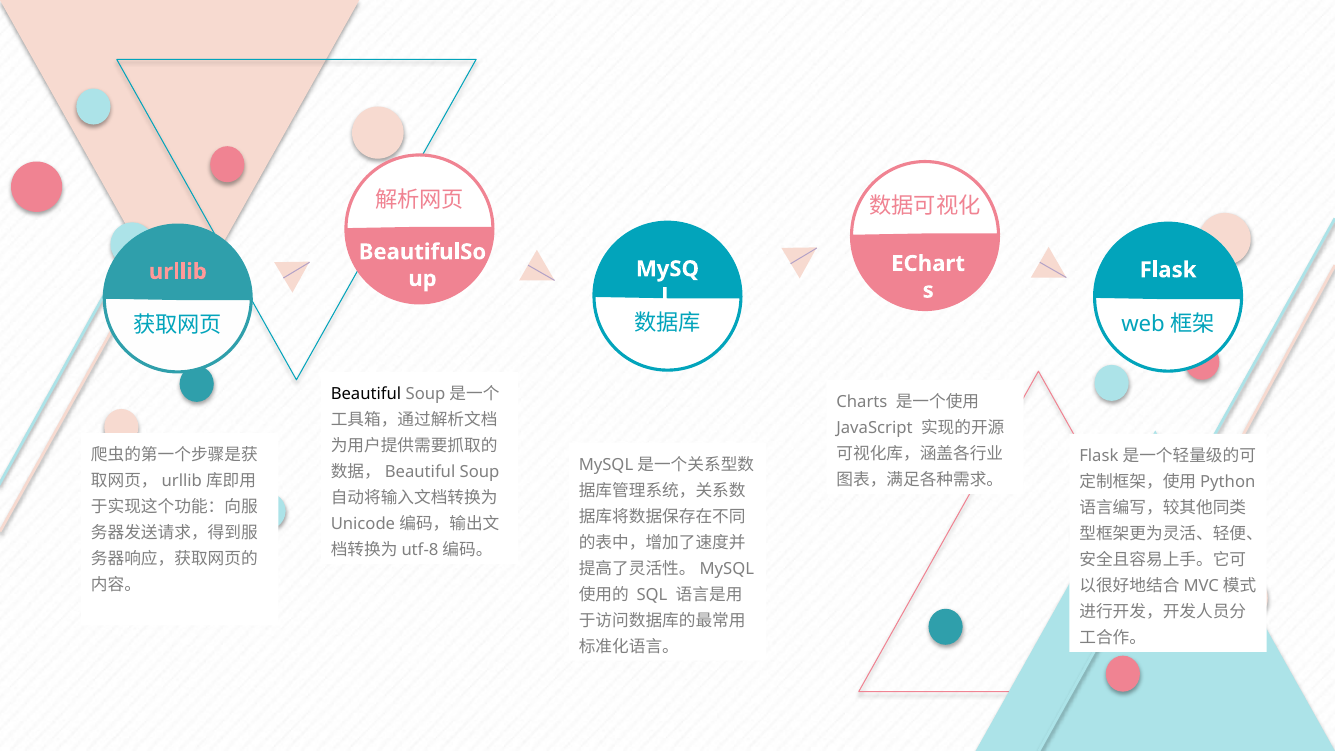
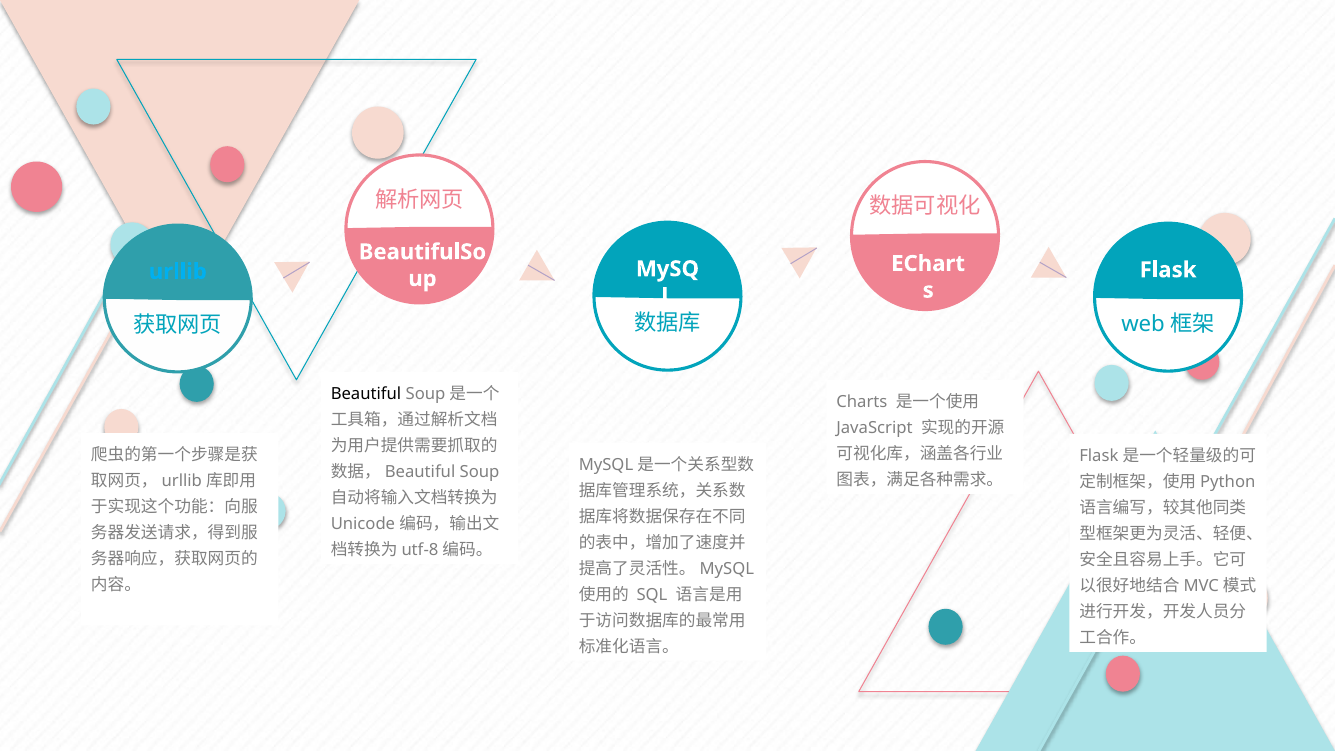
urllib colour: pink -> light blue
